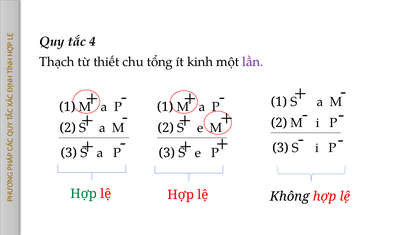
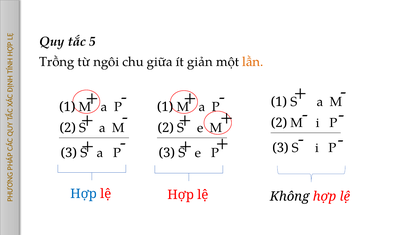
4: 4 -> 5
Thạch: Thạch -> Trồng
thiết: thiết -> ngôi
tổng: tổng -> giữa
kinh: kinh -> giản
lần colour: purple -> orange
Hợp at (84, 194) colour: green -> blue
